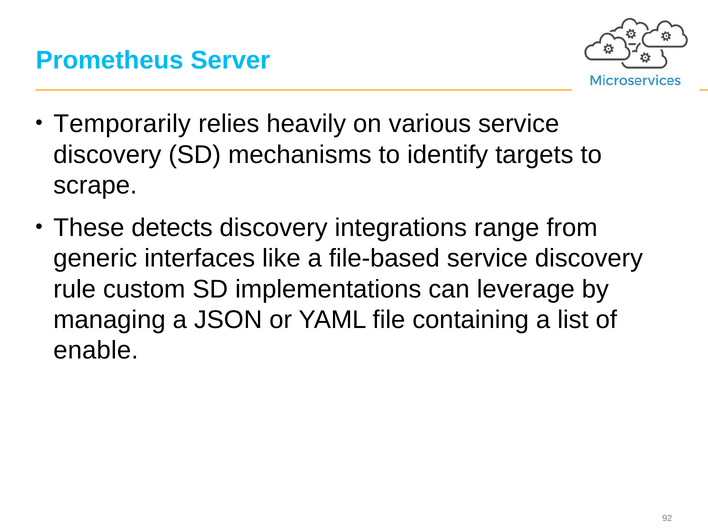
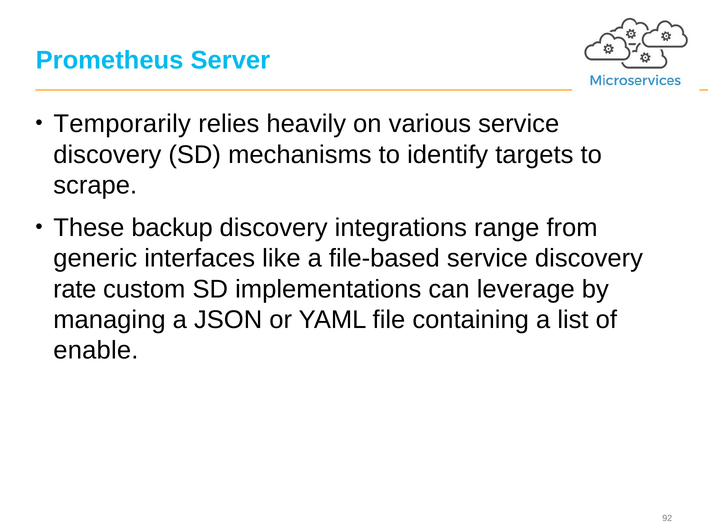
detects: detects -> backup
rule: rule -> rate
